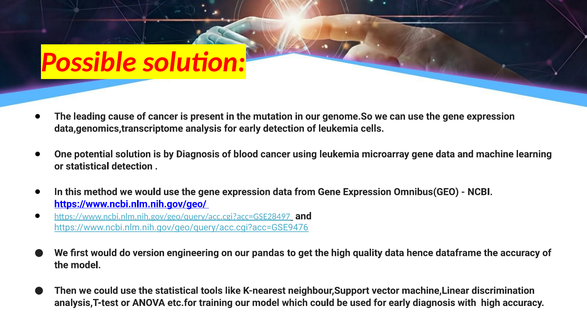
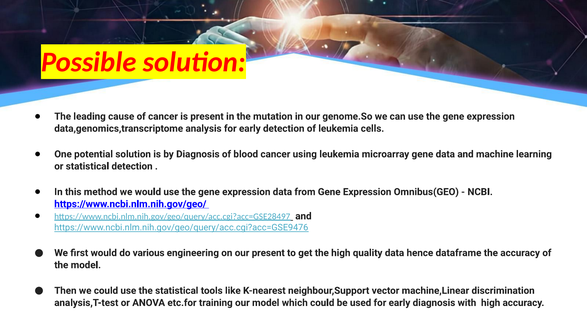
version: version -> various
our pandas: pandas -> present
